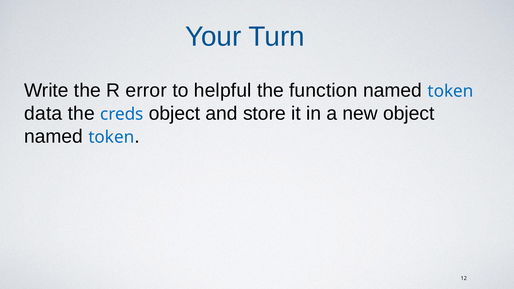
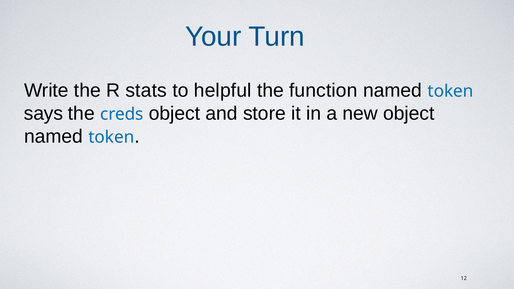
error: error -> stats
data: data -> says
